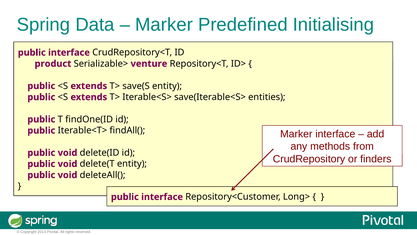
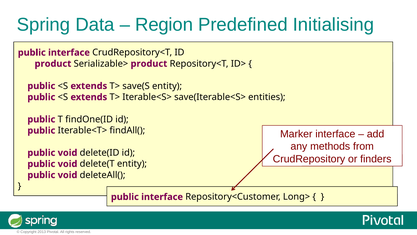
Marker at (164, 25): Marker -> Region
Serializable> venture: venture -> product
